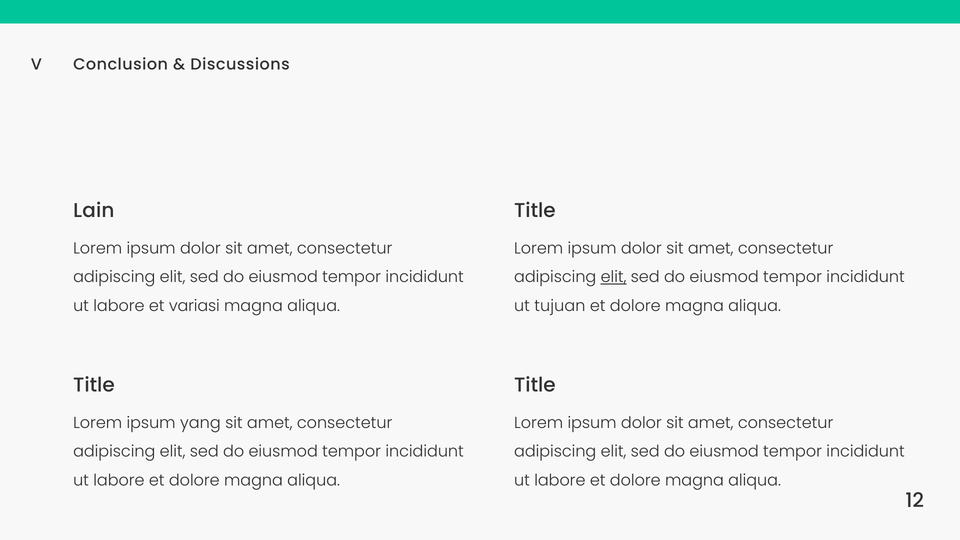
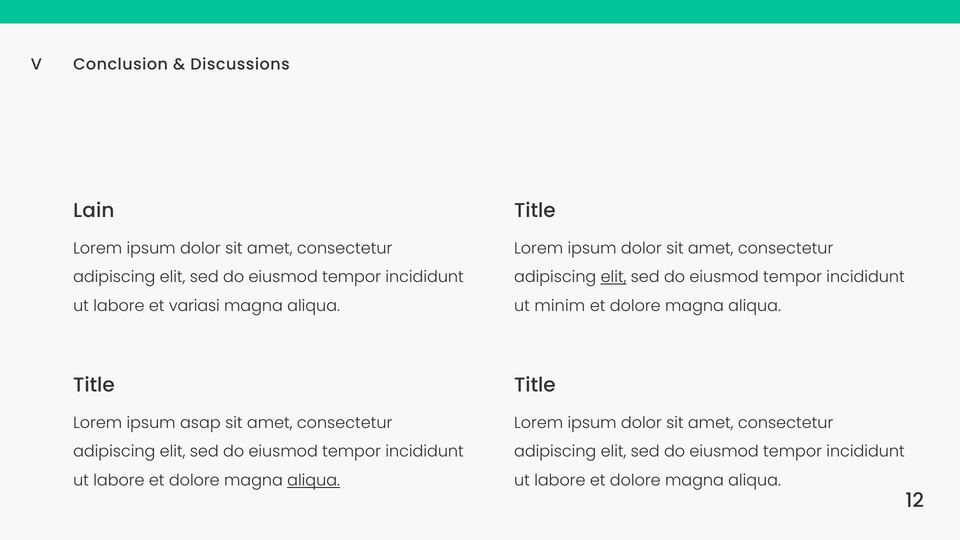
tujuan: tujuan -> minim
yang: yang -> asap
aliqua at (314, 481) underline: none -> present
